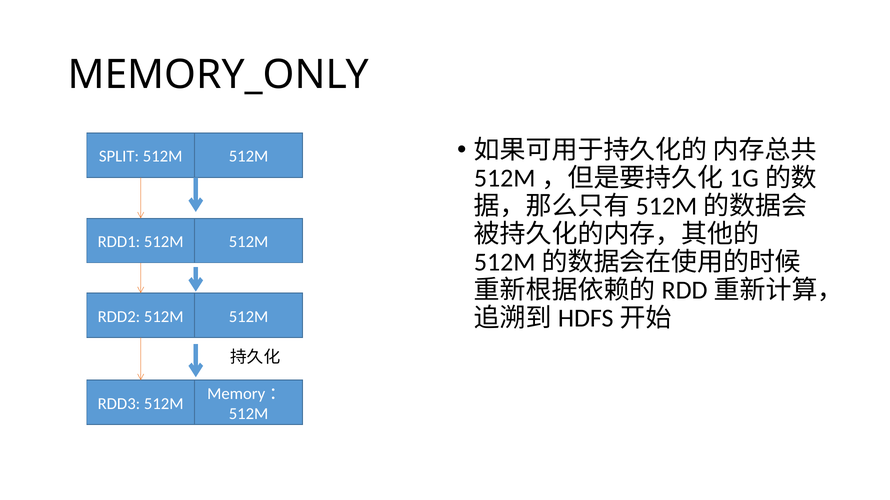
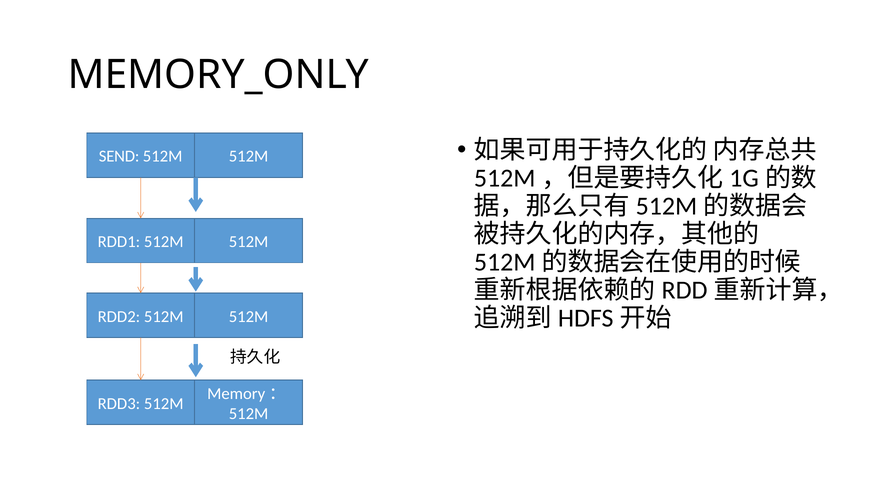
SPLIT: SPLIT -> SEND
